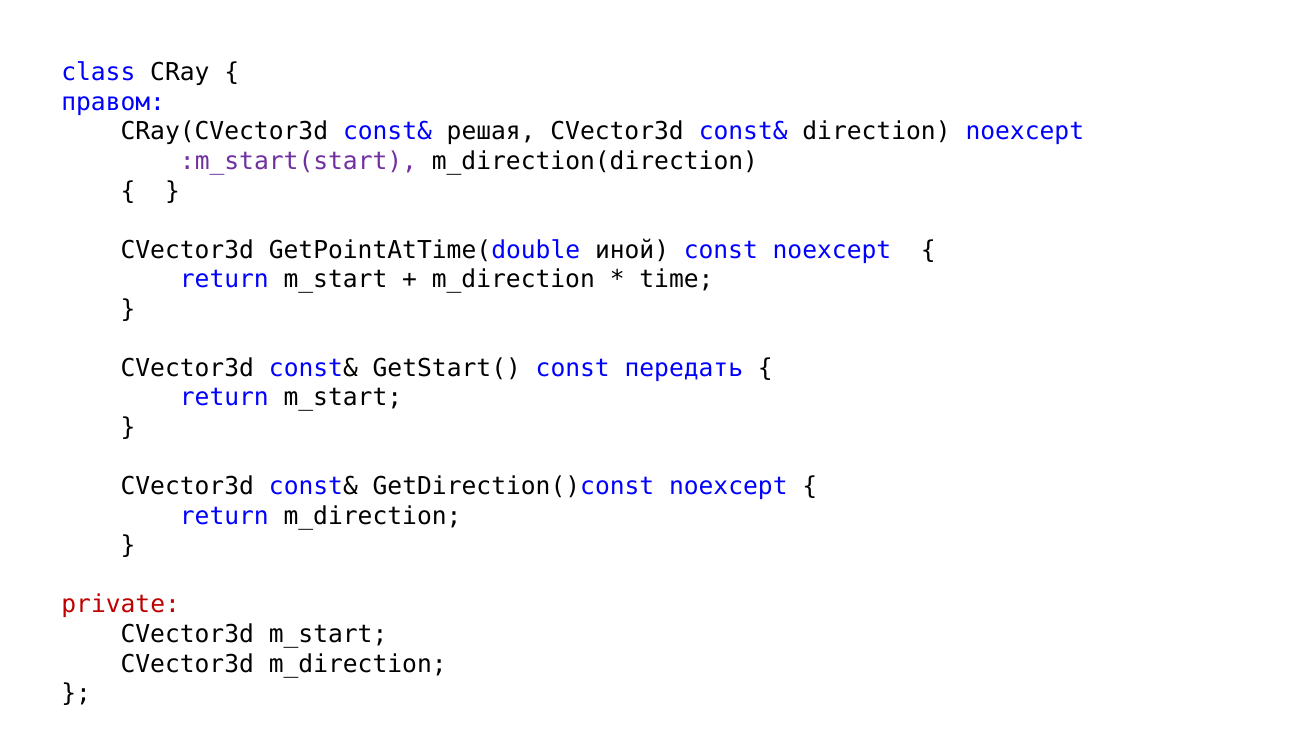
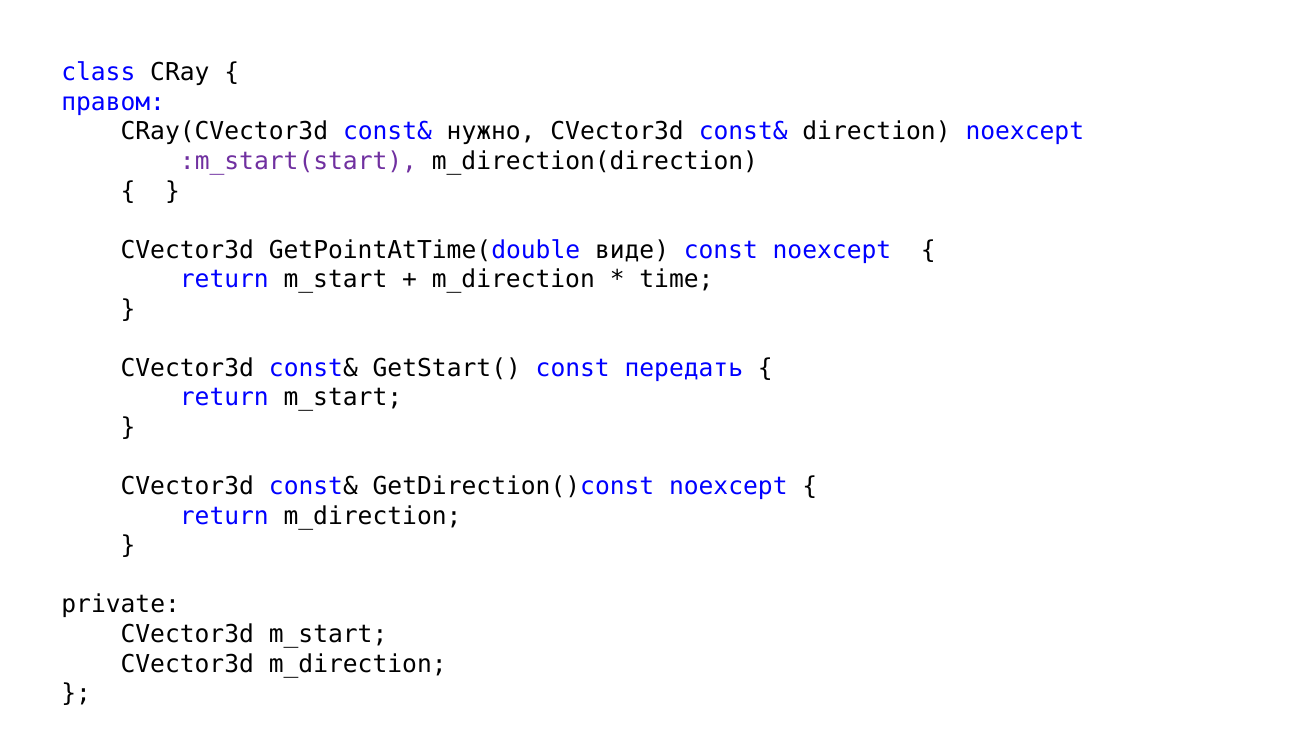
решая: решая -> нужно
иной: иной -> виде
private colour: red -> black
